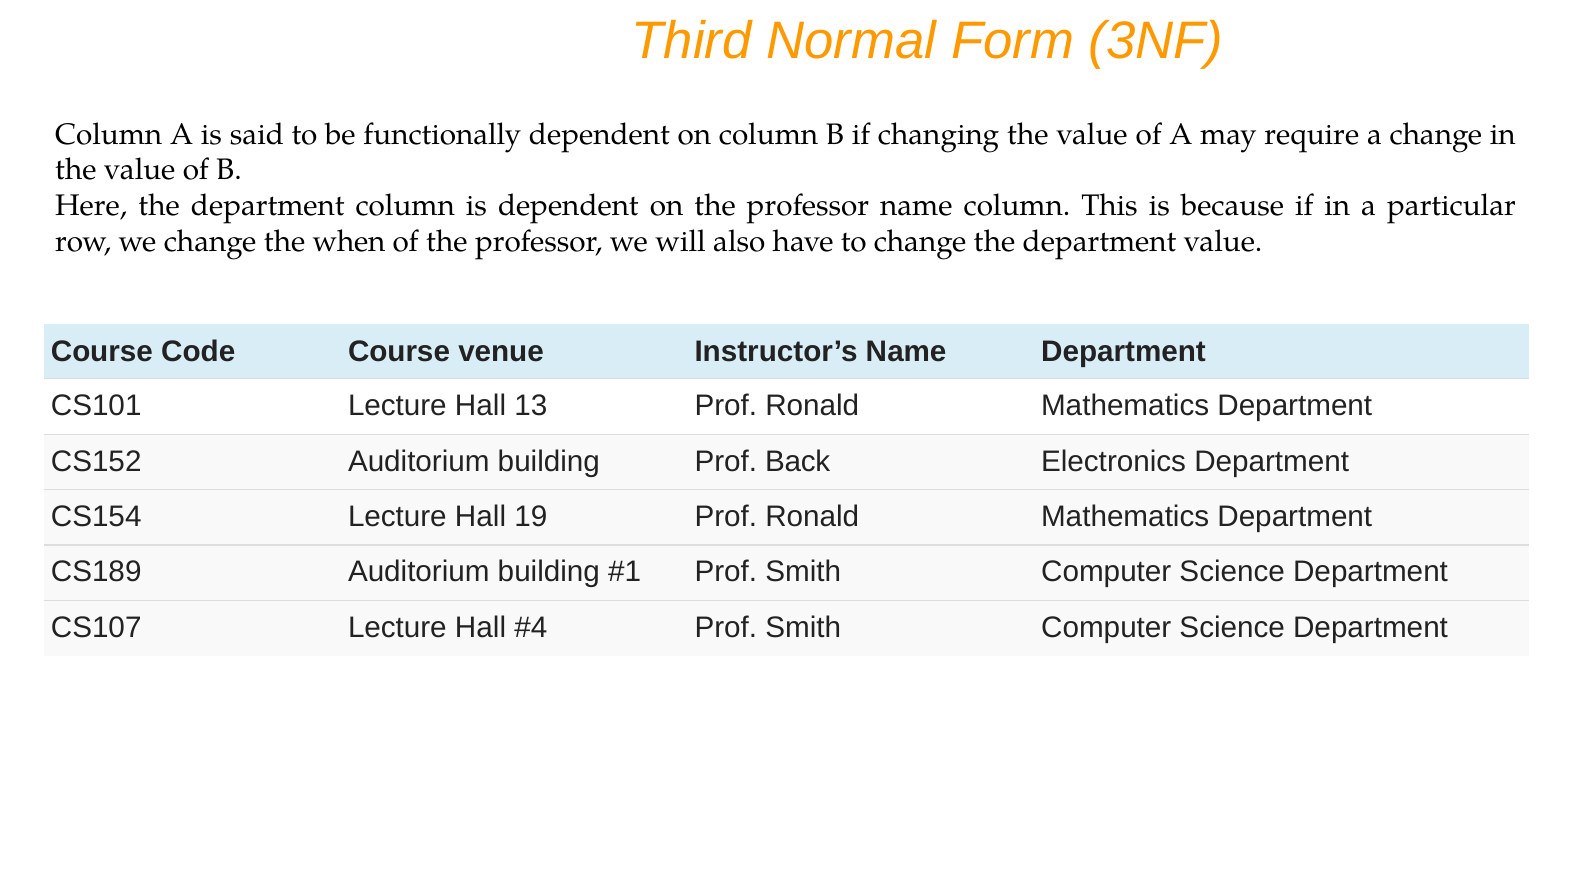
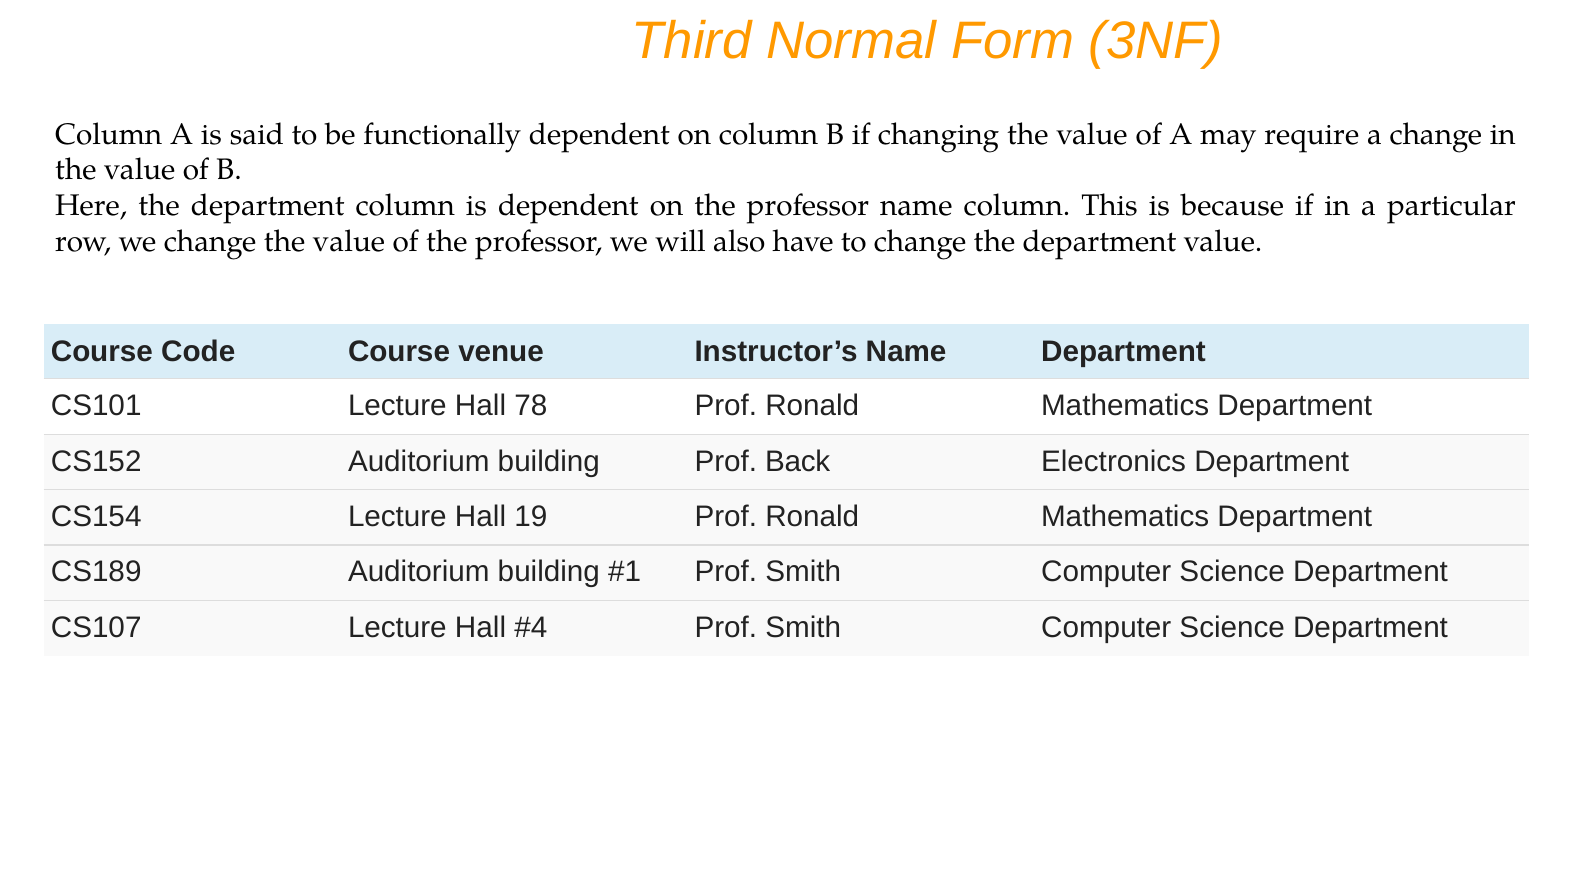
change the when: when -> value
13: 13 -> 78
